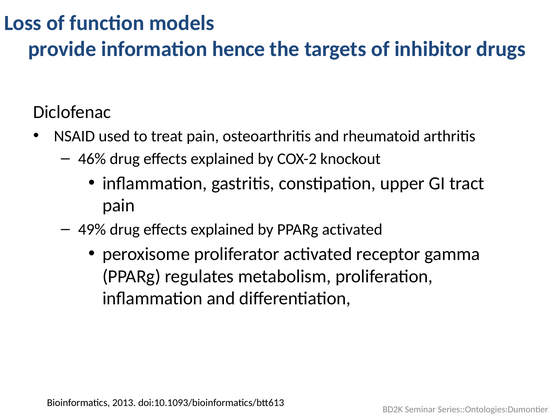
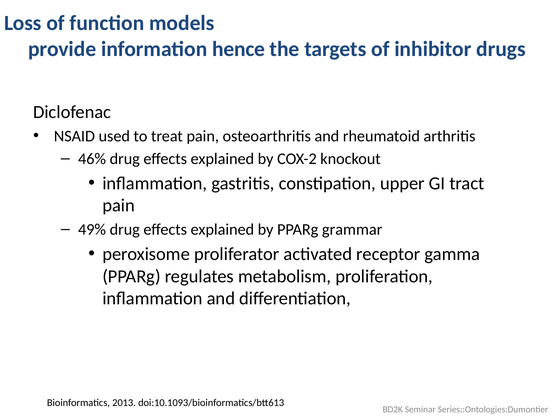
PPARg activated: activated -> grammar
